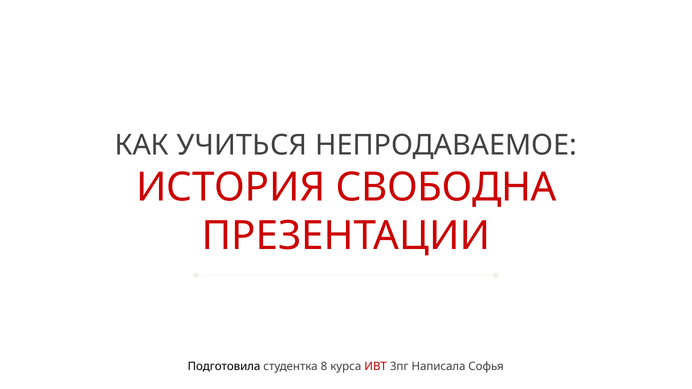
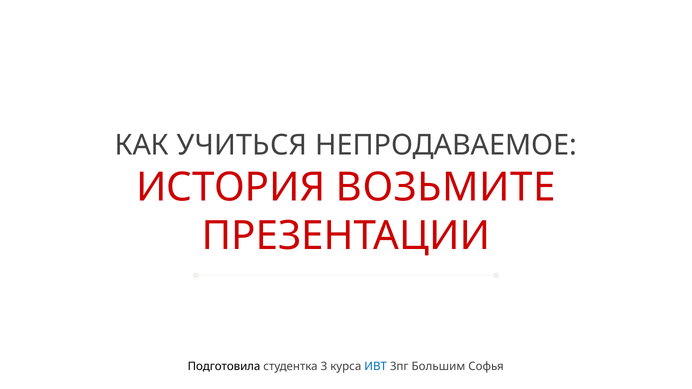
СВОБОДНА: СВОБОДНА -> ВОЗЬМИТЕ
8: 8 -> 3
ИВТ colour: red -> blue
Написала: Написала -> Большим
